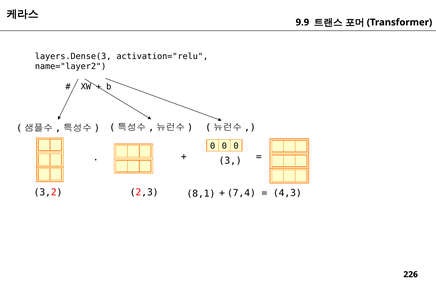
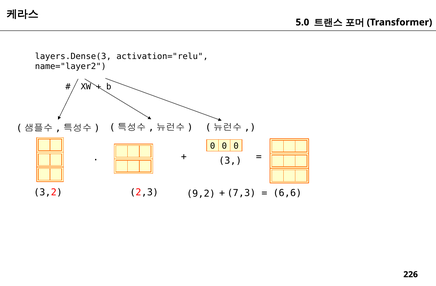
9.9: 9.9 -> 5.0
7,4: 7,4 -> 7,3
4,3: 4,3 -> 6,6
8,1: 8,1 -> 9,2
